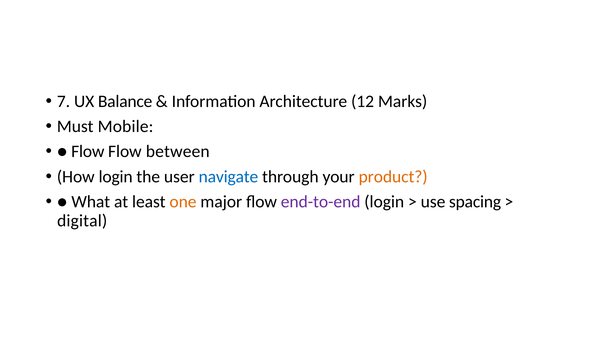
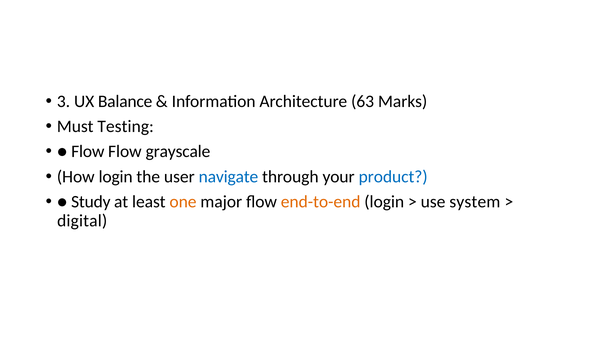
7: 7 -> 3
12: 12 -> 63
Mobile: Mobile -> Testing
between: between -> grayscale
product colour: orange -> blue
What: What -> Study
end-to-end colour: purple -> orange
spacing: spacing -> system
